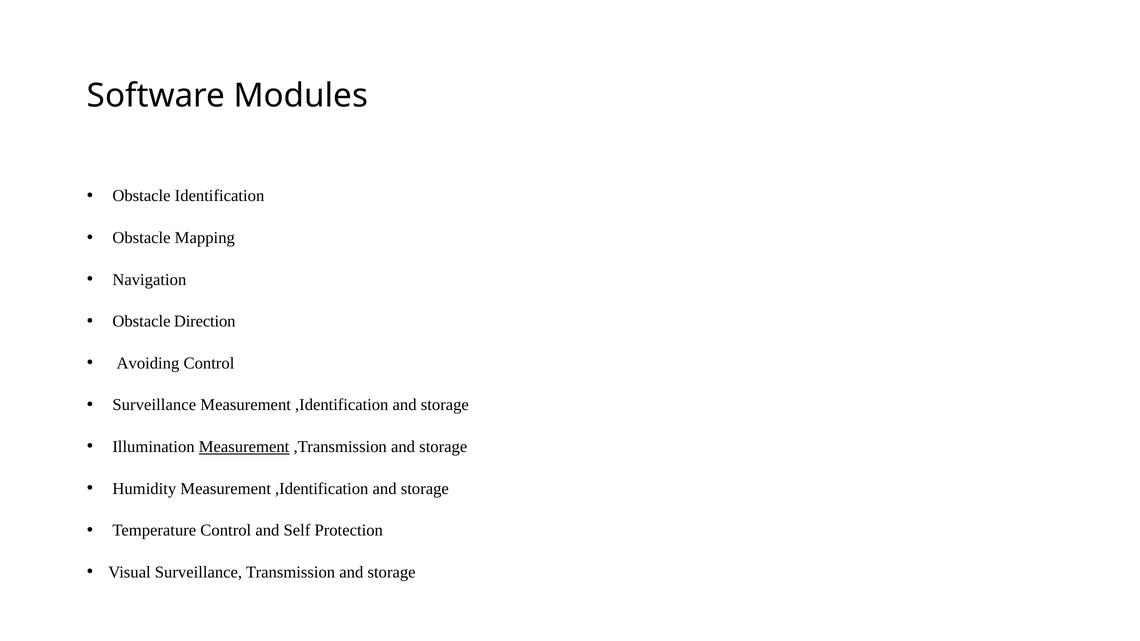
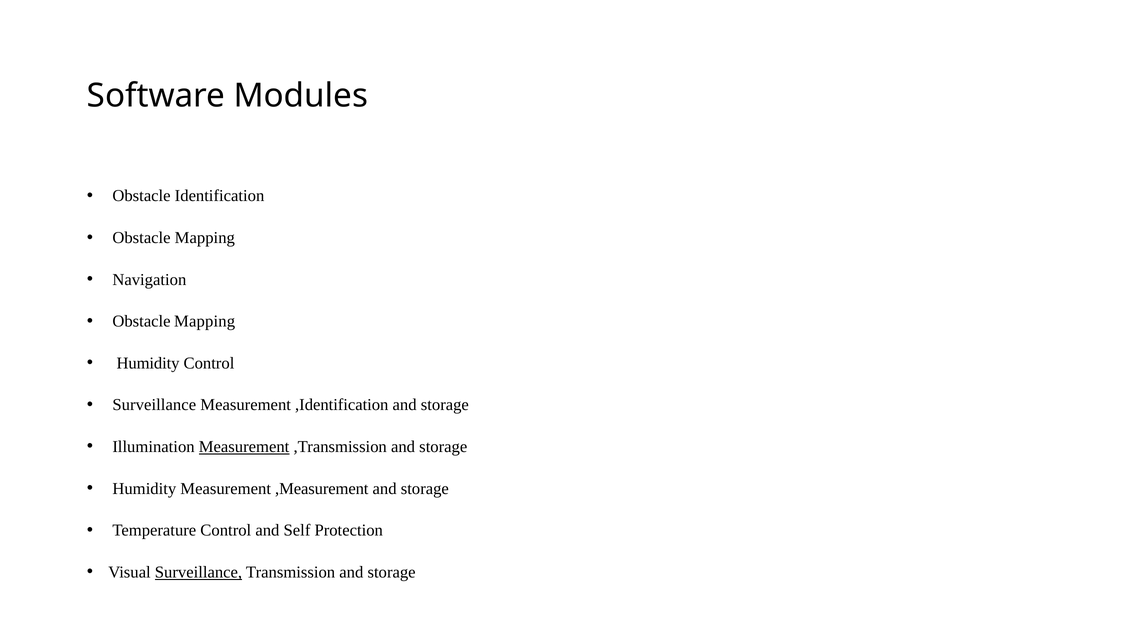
Direction at (205, 321): Direction -> Mapping
Avoiding at (148, 363): Avoiding -> Humidity
Humidity Measurement ,Identification: ,Identification -> ,Measurement
Surveillance at (198, 572) underline: none -> present
